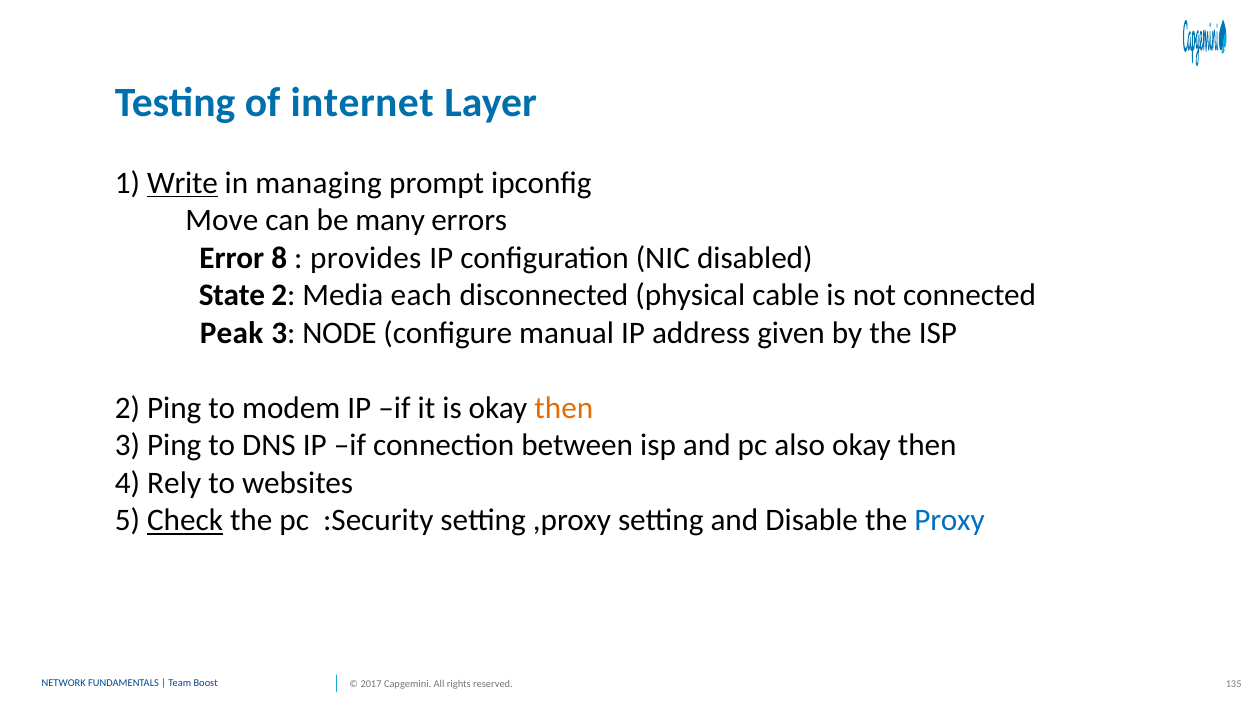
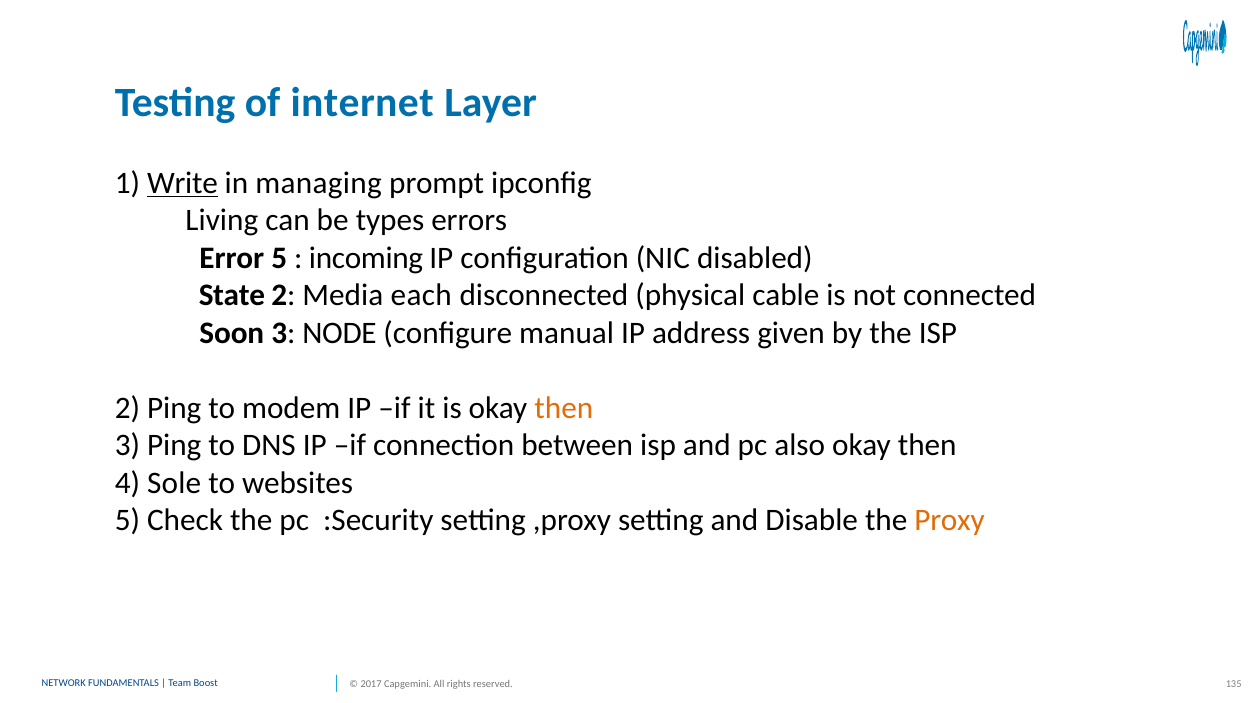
Move: Move -> Living
many: many -> types
Error 8: 8 -> 5
provides: provides -> incoming
Peak: Peak -> Soon
Rely: Rely -> Sole
Check underline: present -> none
Proxy colour: blue -> orange
